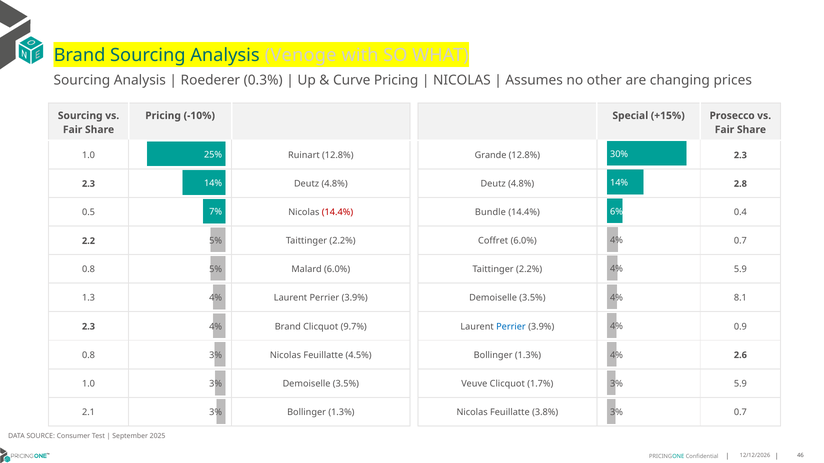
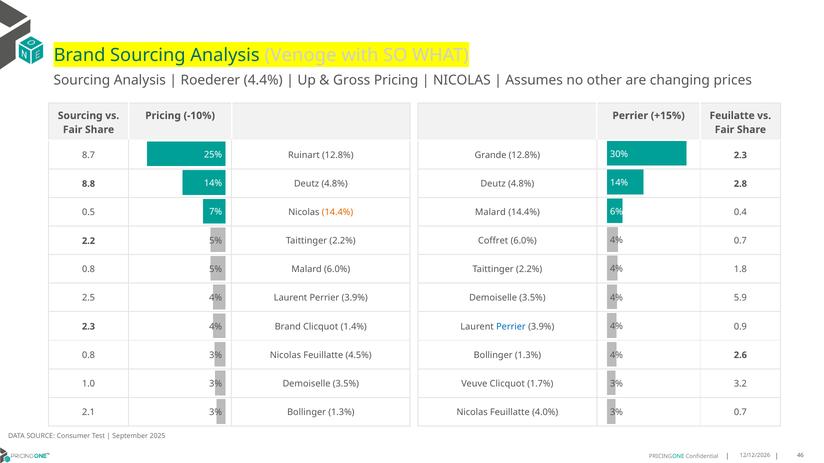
0.3%: 0.3% -> 4.4%
Curve: Curve -> Gross
Special at (630, 116): Special -> Perrier
Prosecco: Prosecco -> Feuilatte
1.0 at (88, 155): 1.0 -> 8.7
2.3 at (88, 184): 2.3 -> 8.8
14.4% at (338, 213) colour: red -> orange
Bundle at (490, 213): Bundle -> Malard
2.2% 5.9: 5.9 -> 1.8
1.3: 1.3 -> 2.5
8.1: 8.1 -> 5.9
9.7%: 9.7% -> 1.4%
1.7% 5.9: 5.9 -> 3.2
3.8%: 3.8% -> 4.0%
